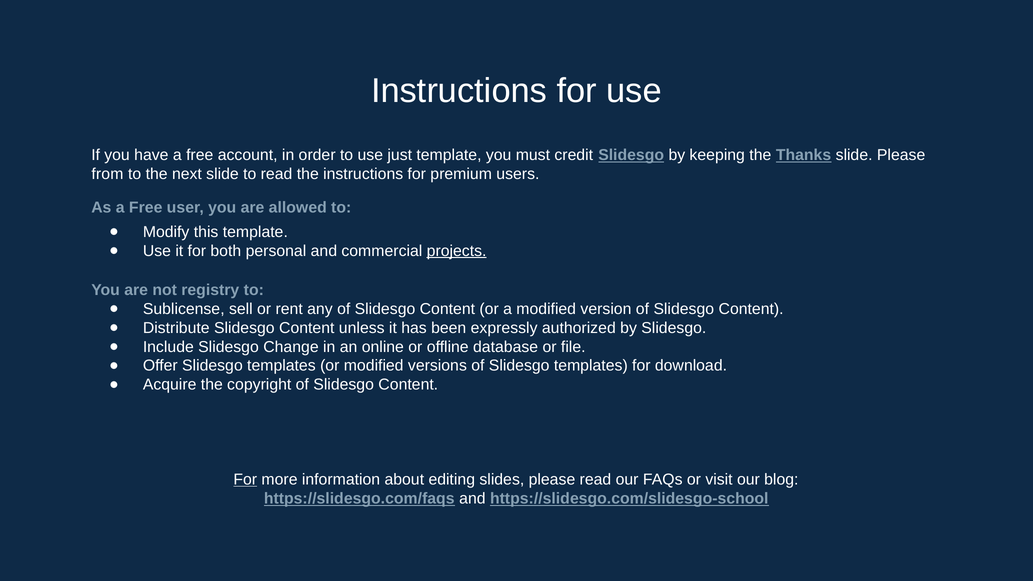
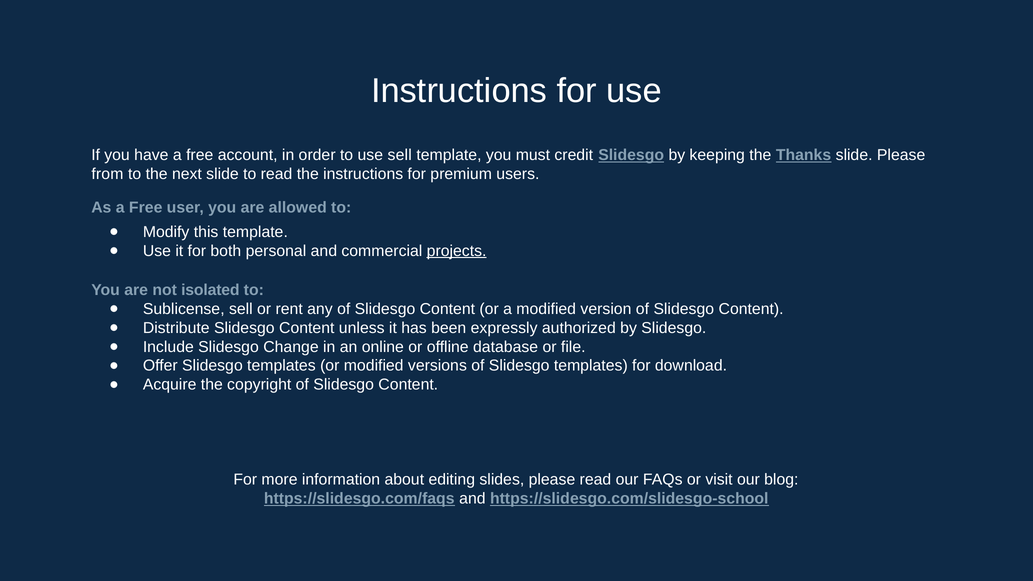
use just: just -> sell
registry: registry -> isolated
For at (245, 480) underline: present -> none
